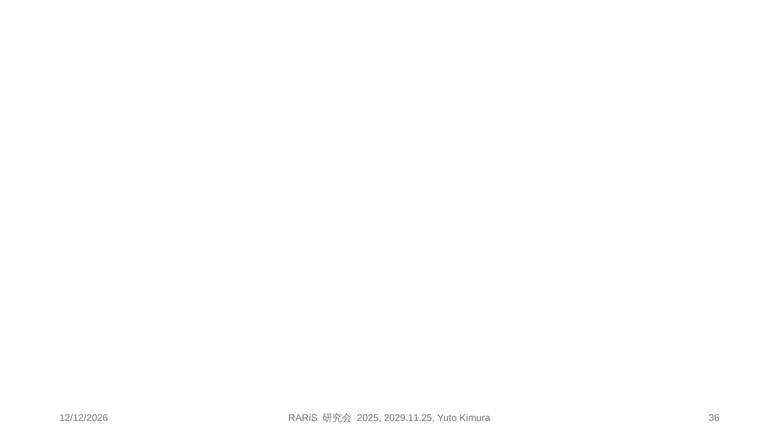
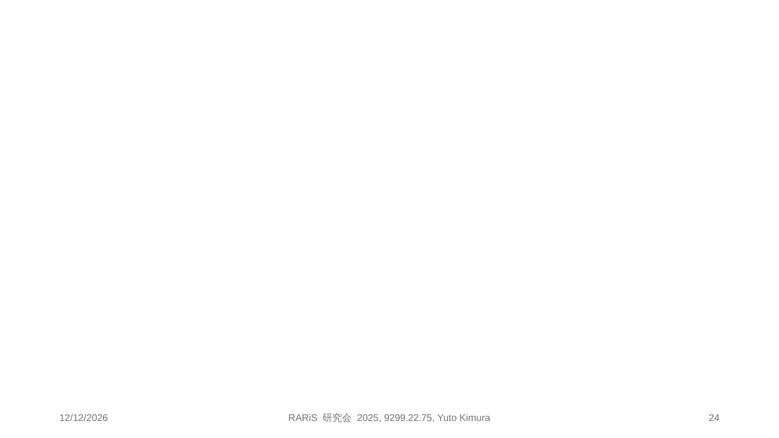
2029.11.25: 2029.11.25 -> 9299.22.75
36: 36 -> 24
